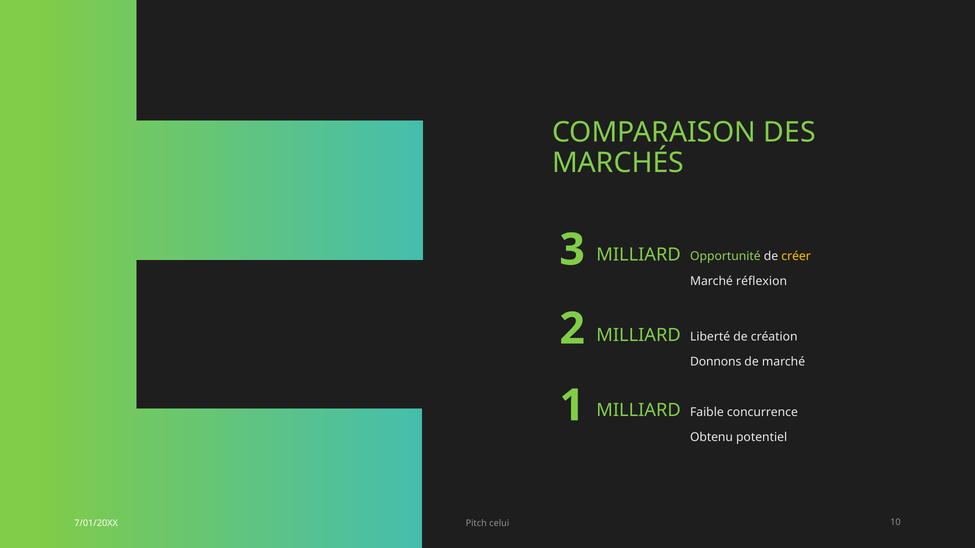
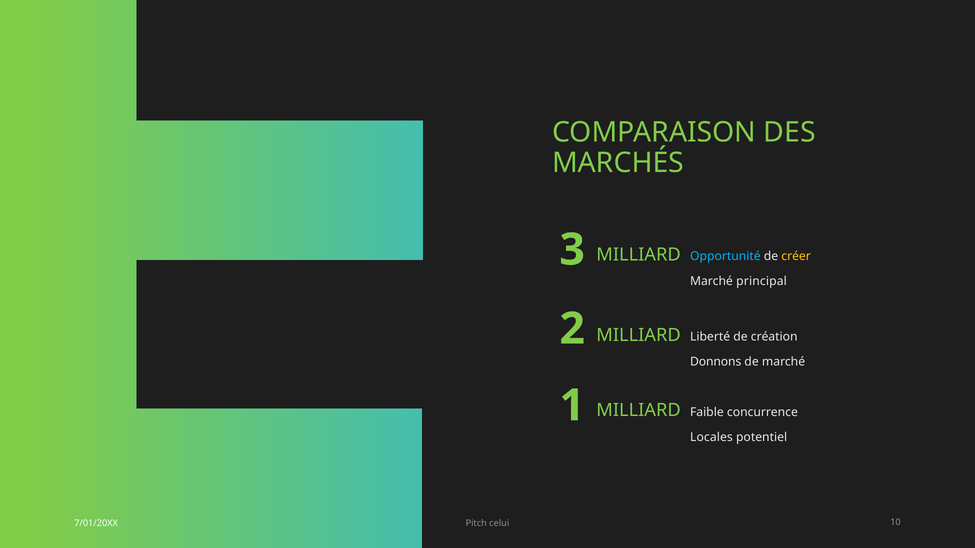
Opportunité colour: light green -> light blue
réflexion: réflexion -> principal
Obtenu: Obtenu -> Locales
